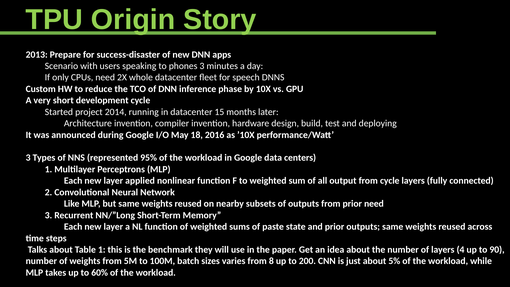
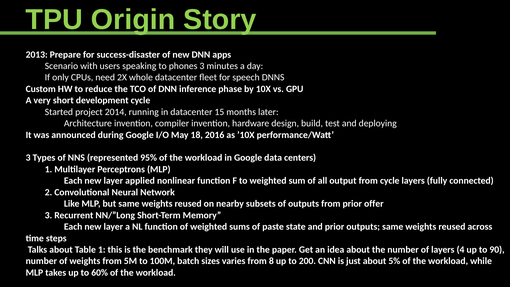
prior need: need -> offer
